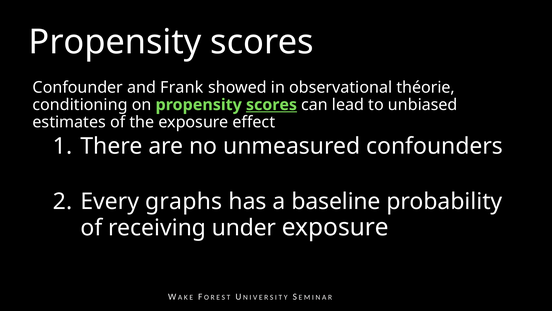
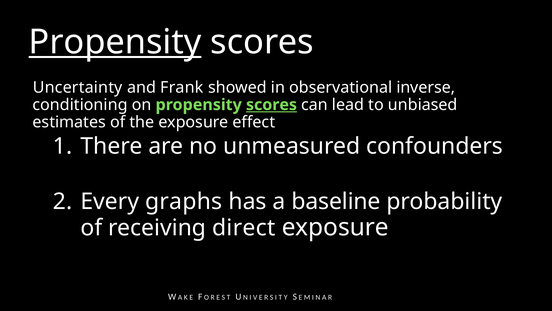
Propensity at (115, 42) underline: none -> present
Confounder: Confounder -> Uncertainty
théorie: théorie -> inverse
under: under -> direct
